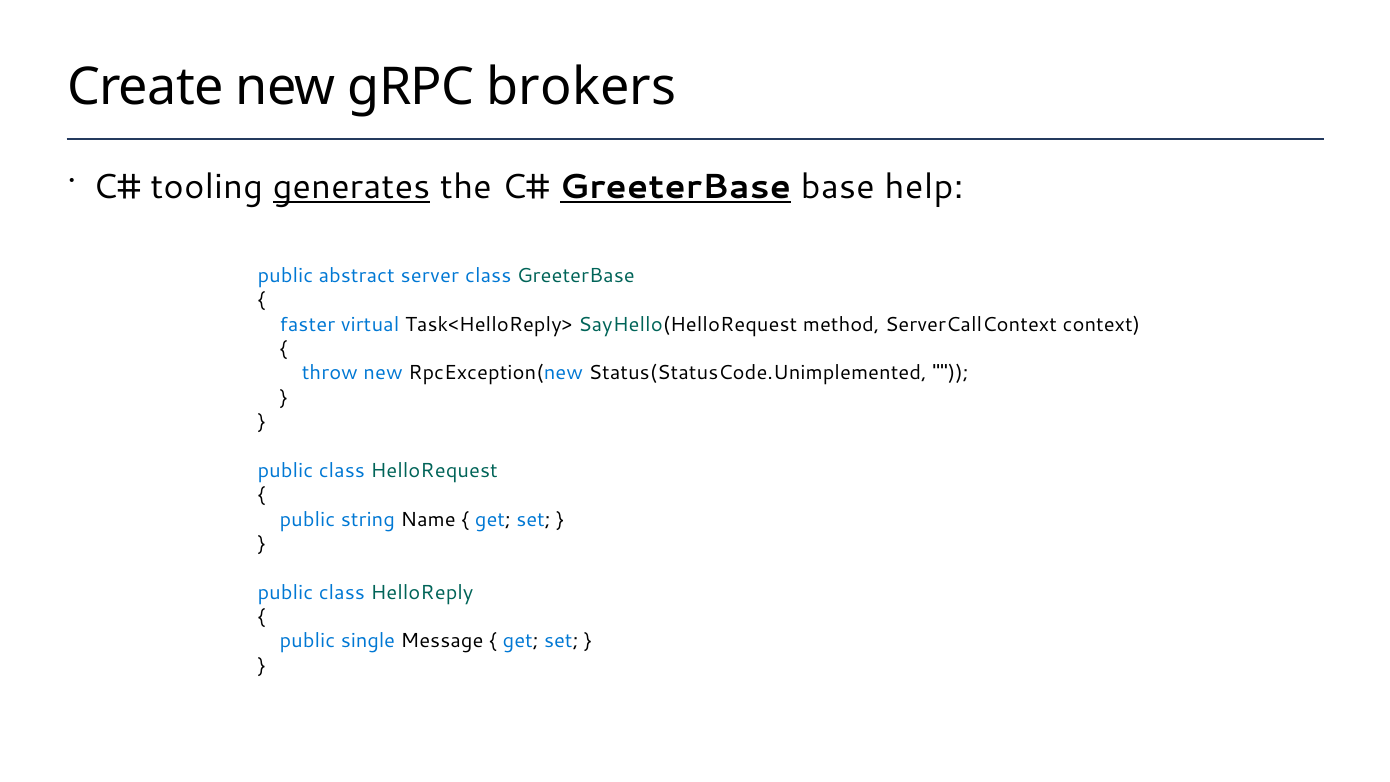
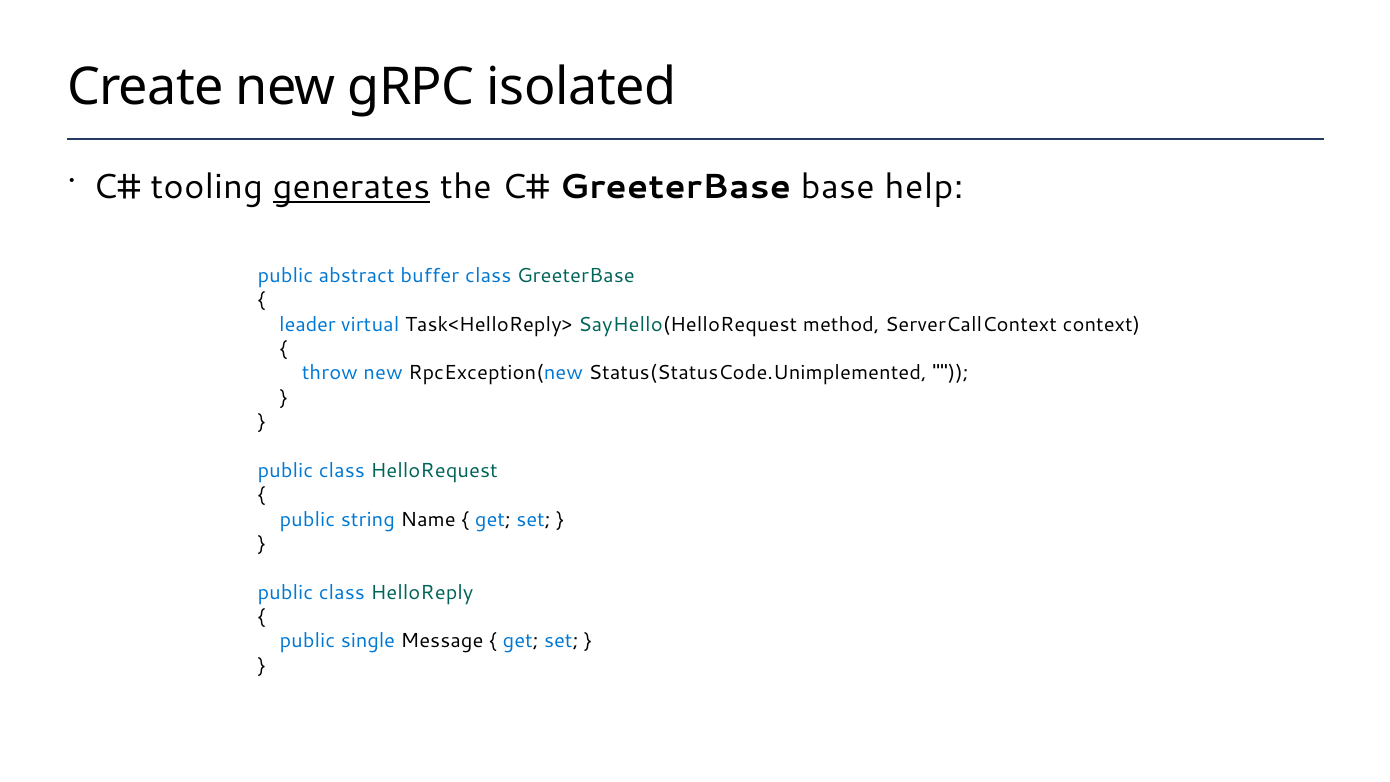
brokers: brokers -> isolated
GreeterBase at (675, 187) underline: present -> none
server: server -> buffer
faster: faster -> leader
